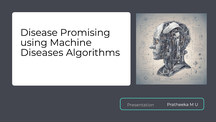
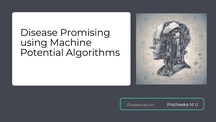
Diseases: Diseases -> Potential
